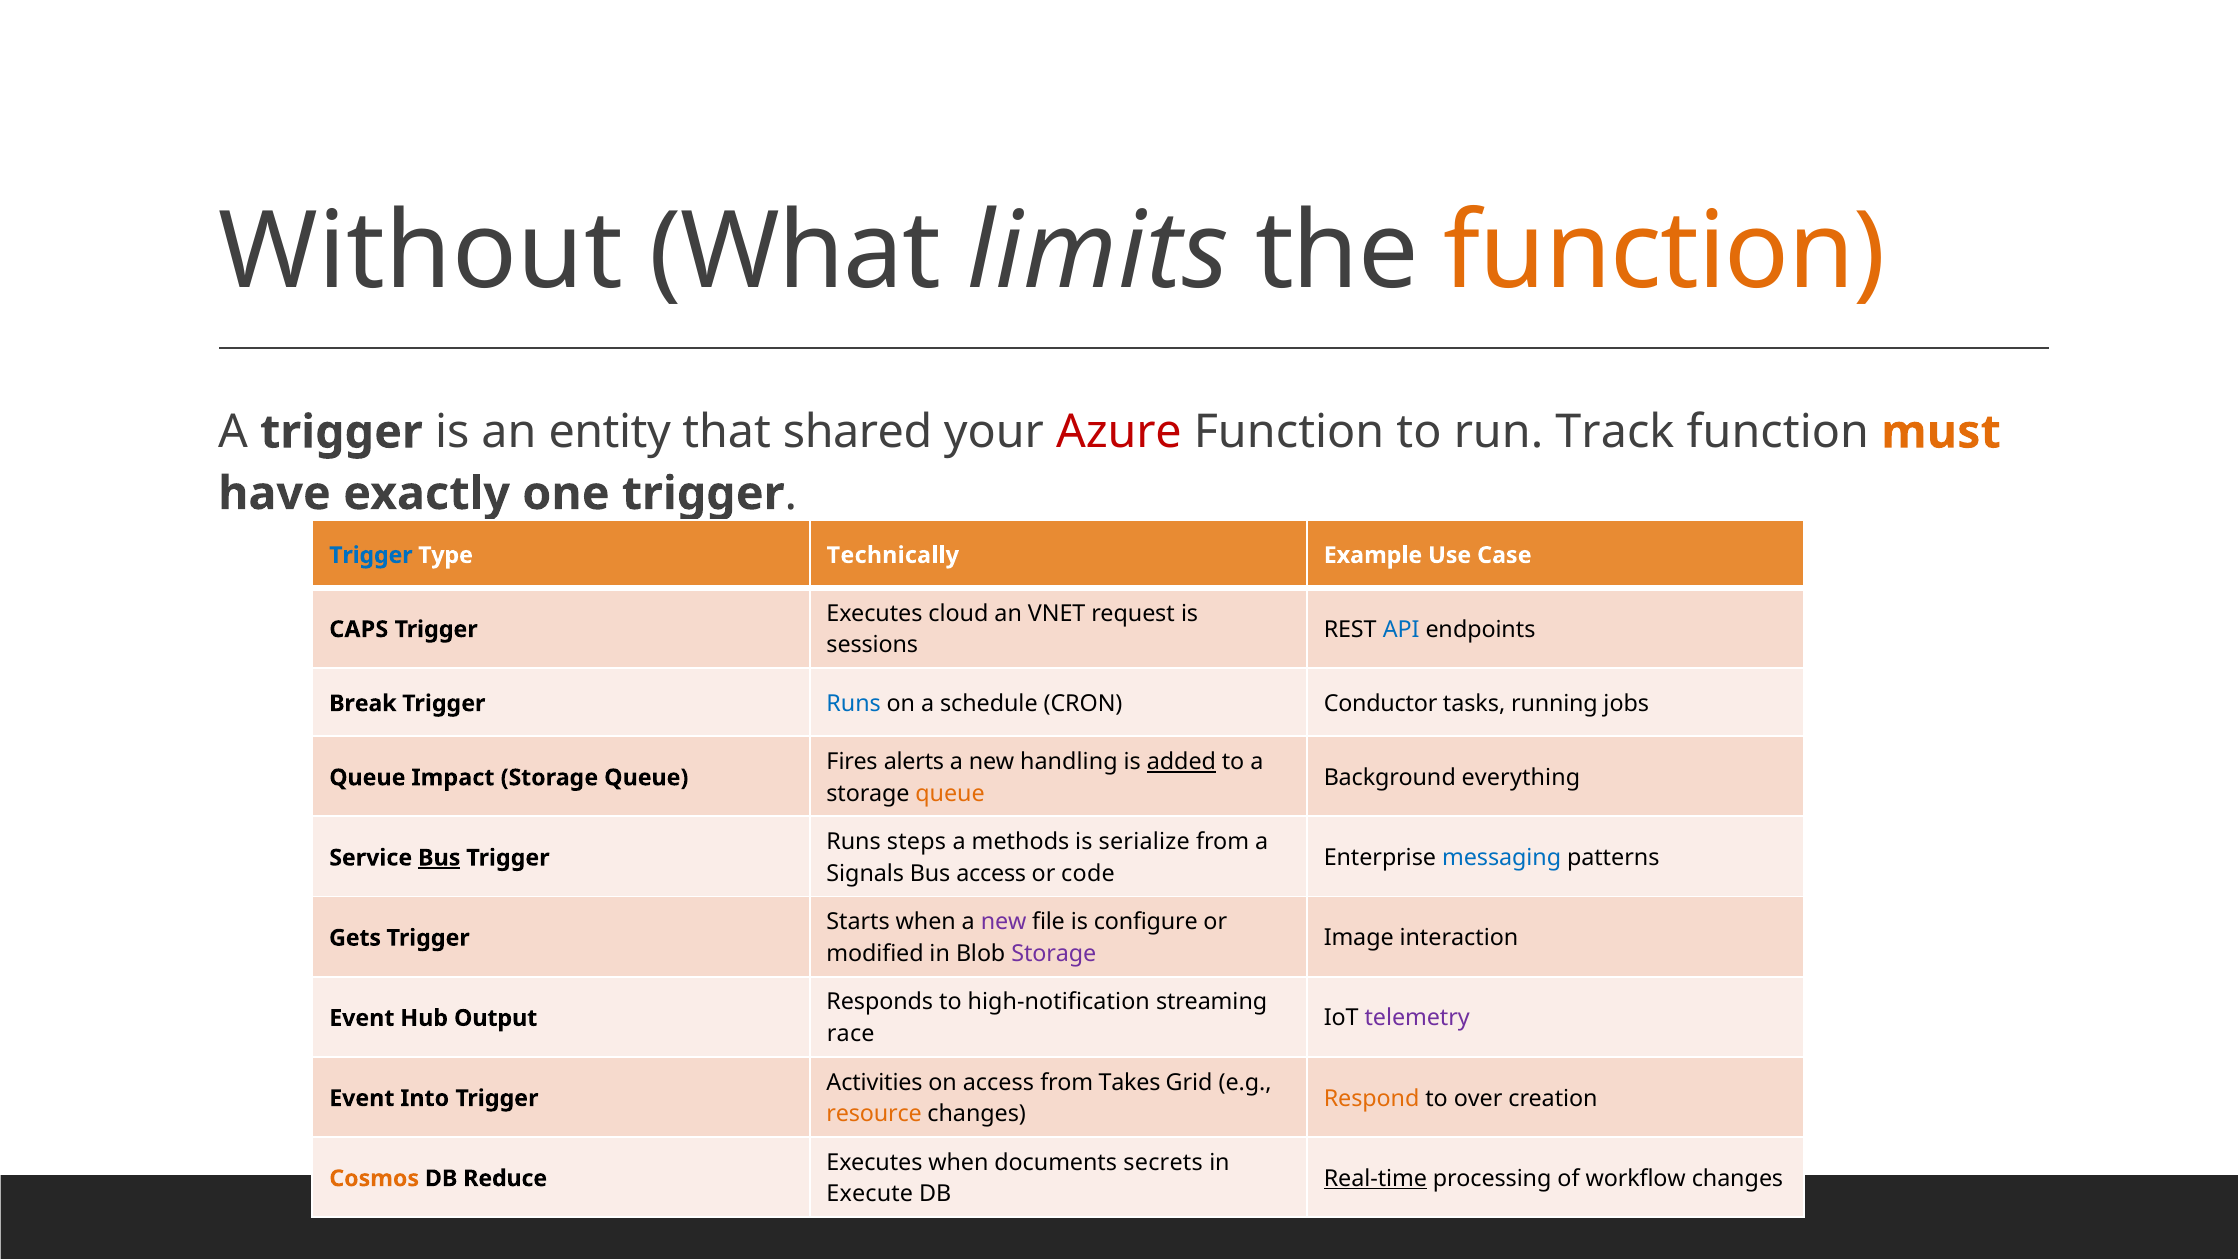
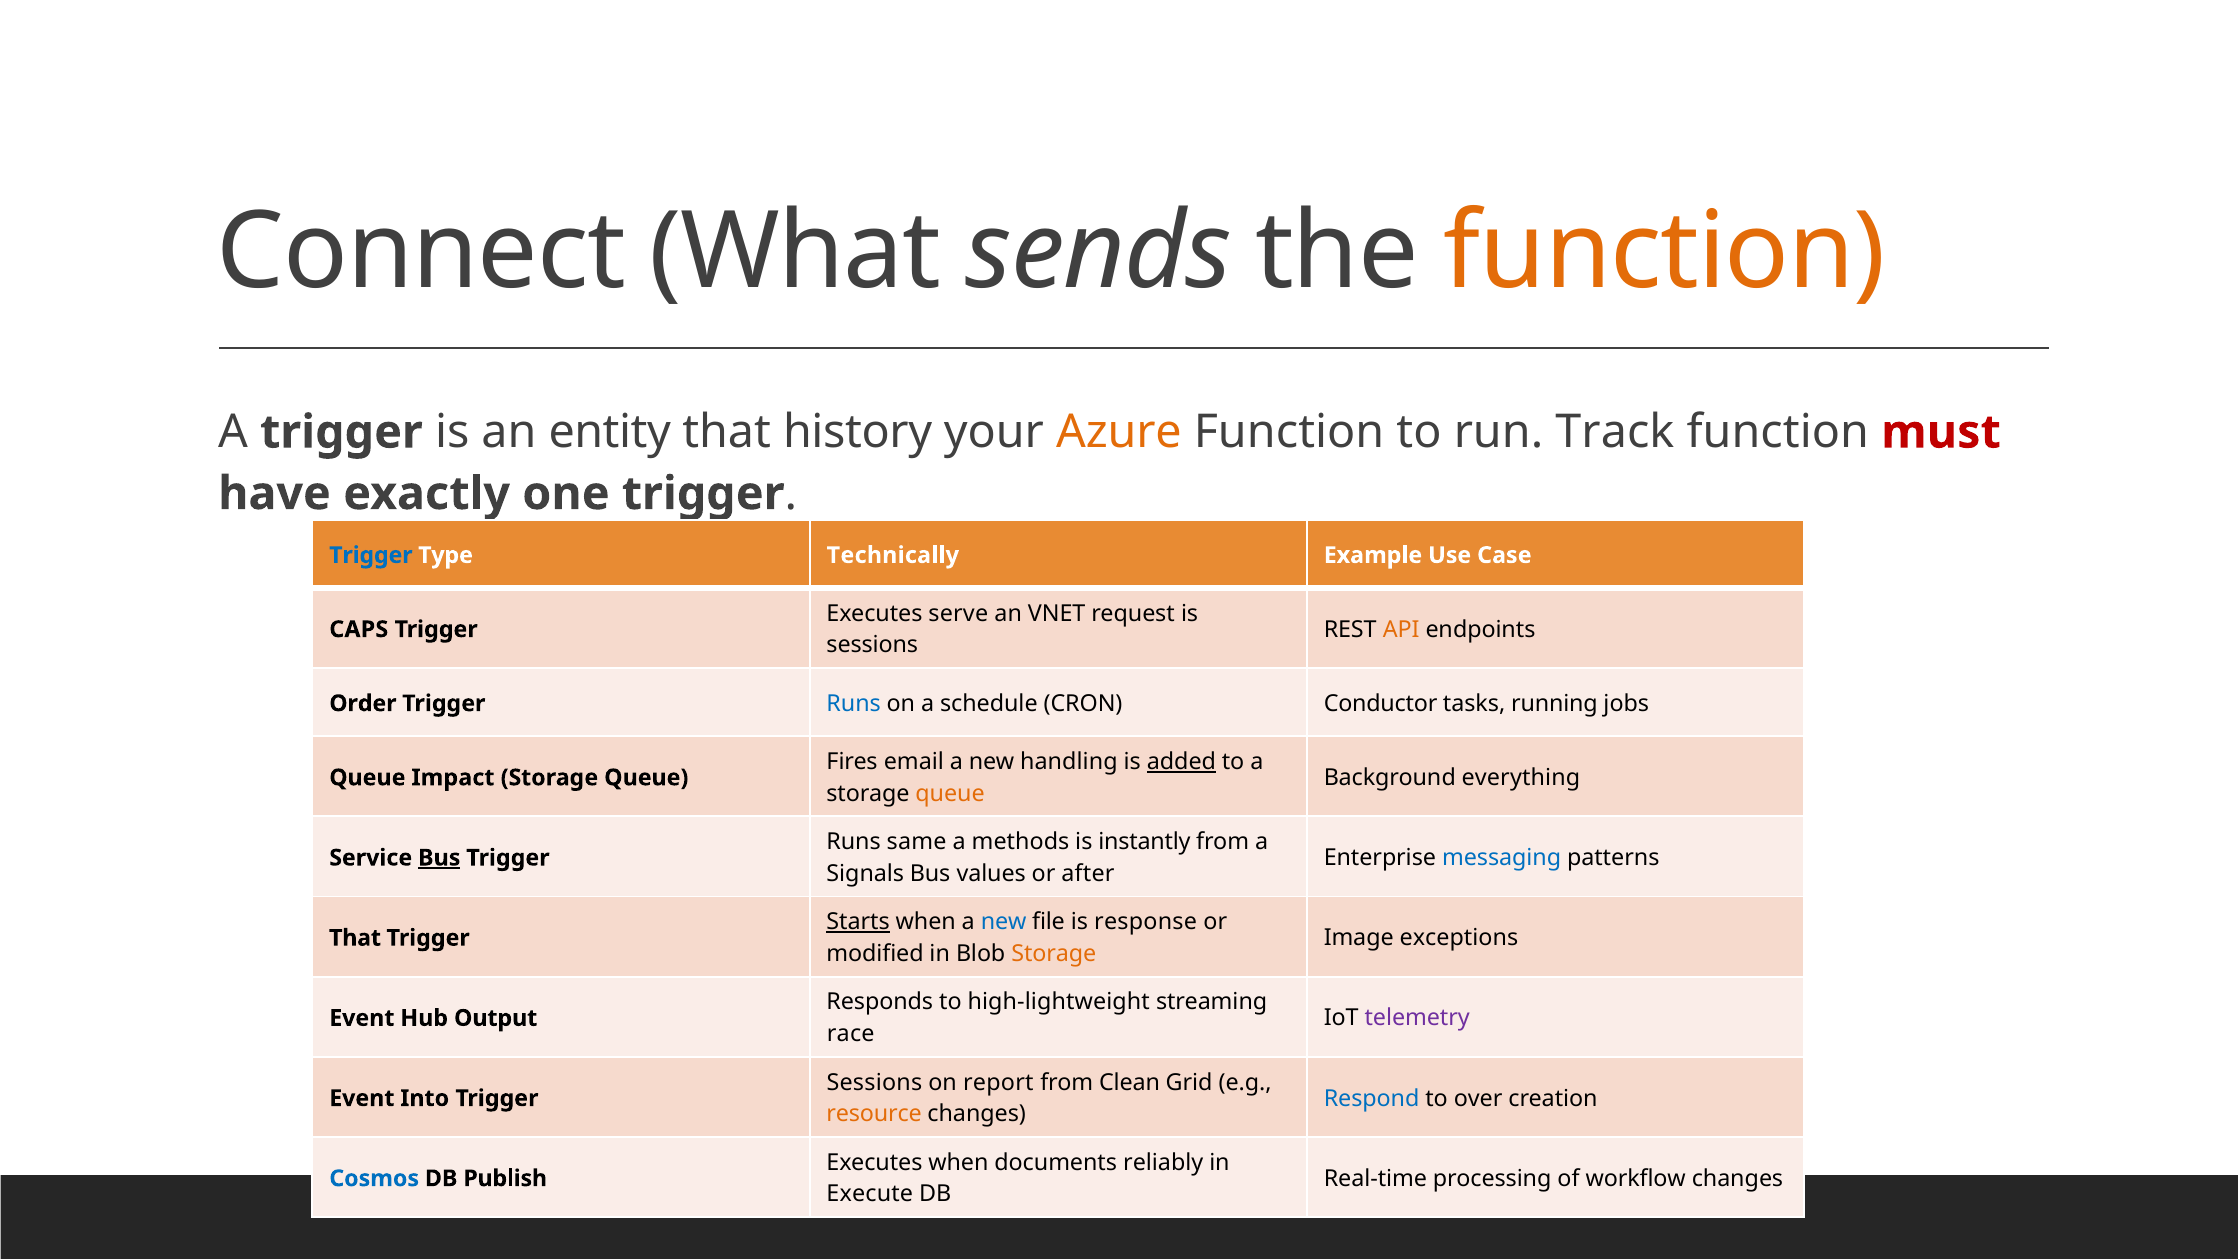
Without: Without -> Connect
limits: limits -> sends
shared: shared -> history
Azure colour: red -> orange
must colour: orange -> red
cloud: cloud -> serve
API colour: blue -> orange
Break: Break -> Order
alerts: alerts -> email
steps: steps -> same
serialize: serialize -> instantly
Bus access: access -> values
code: code -> after
Starts underline: none -> present
new at (1004, 922) colour: purple -> blue
configure: configure -> response
interaction: interaction -> exceptions
Gets at (355, 938): Gets -> That
Storage at (1054, 954) colour: purple -> orange
high-notification: high-notification -> high-lightweight
Activities at (875, 1082): Activities -> Sessions
on access: access -> report
Takes: Takes -> Clean
Respond colour: orange -> blue
secrets: secrets -> reliably
Real-time underline: present -> none
Cosmos colour: orange -> blue
Reduce: Reduce -> Publish
